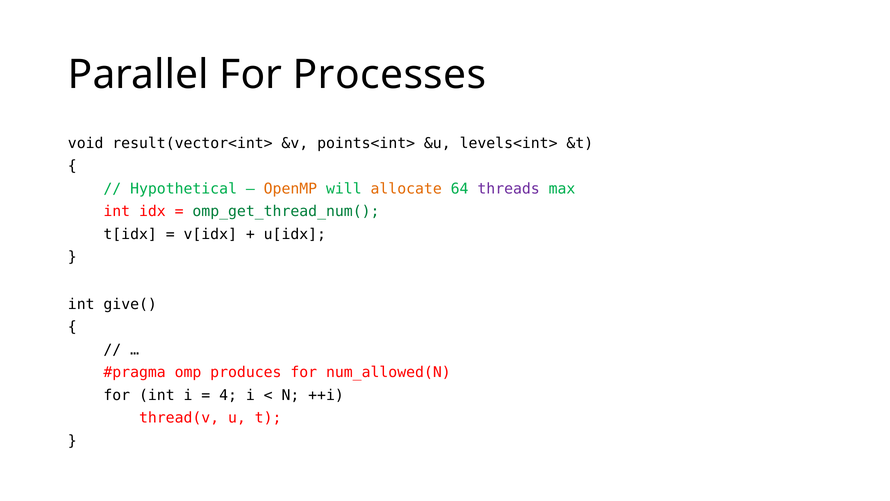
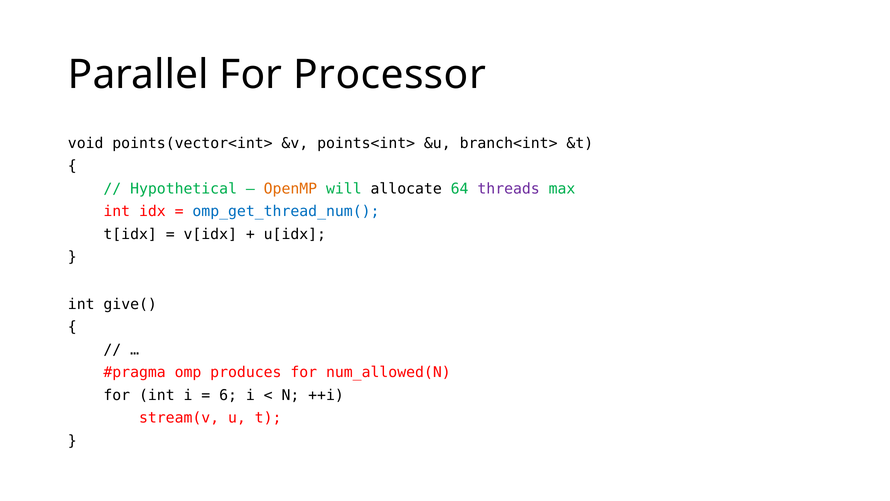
Processes: Processes -> Processor
result(vector<int>: result(vector<int> -> points(vector<int>
levels<int>: levels<int> -> branch<int>
allocate colour: orange -> black
omp_get_thread_num( colour: green -> blue
4: 4 -> 6
thread(v: thread(v -> stream(v
